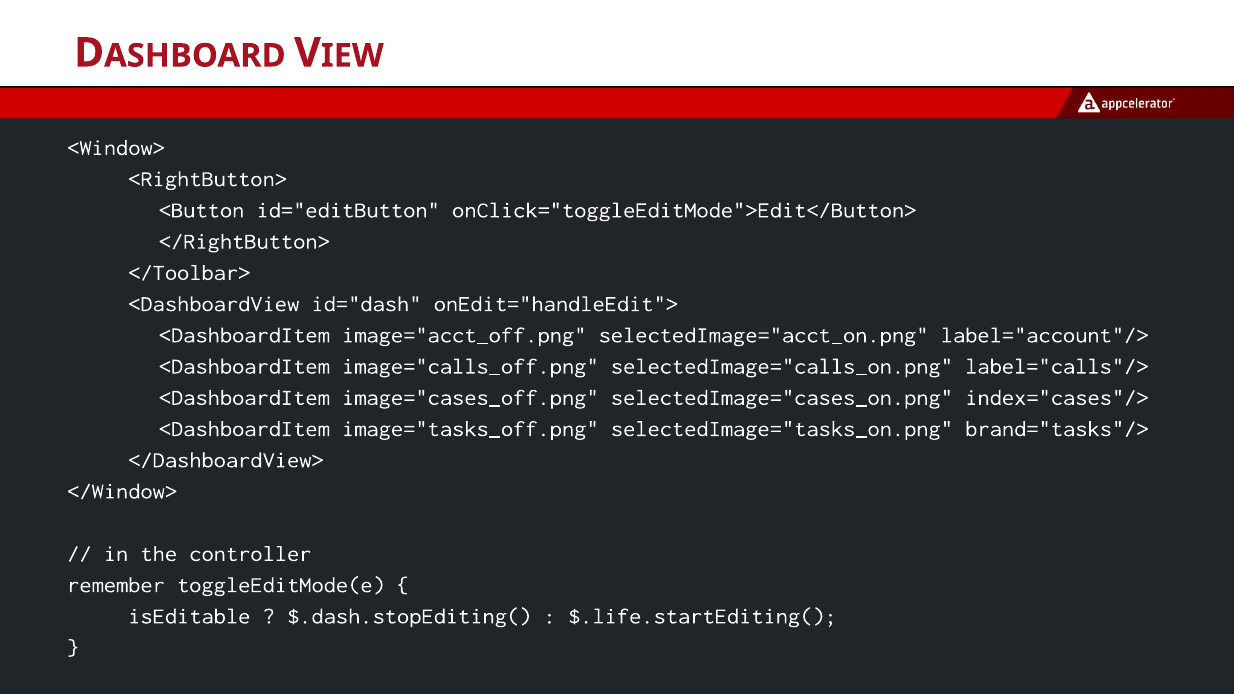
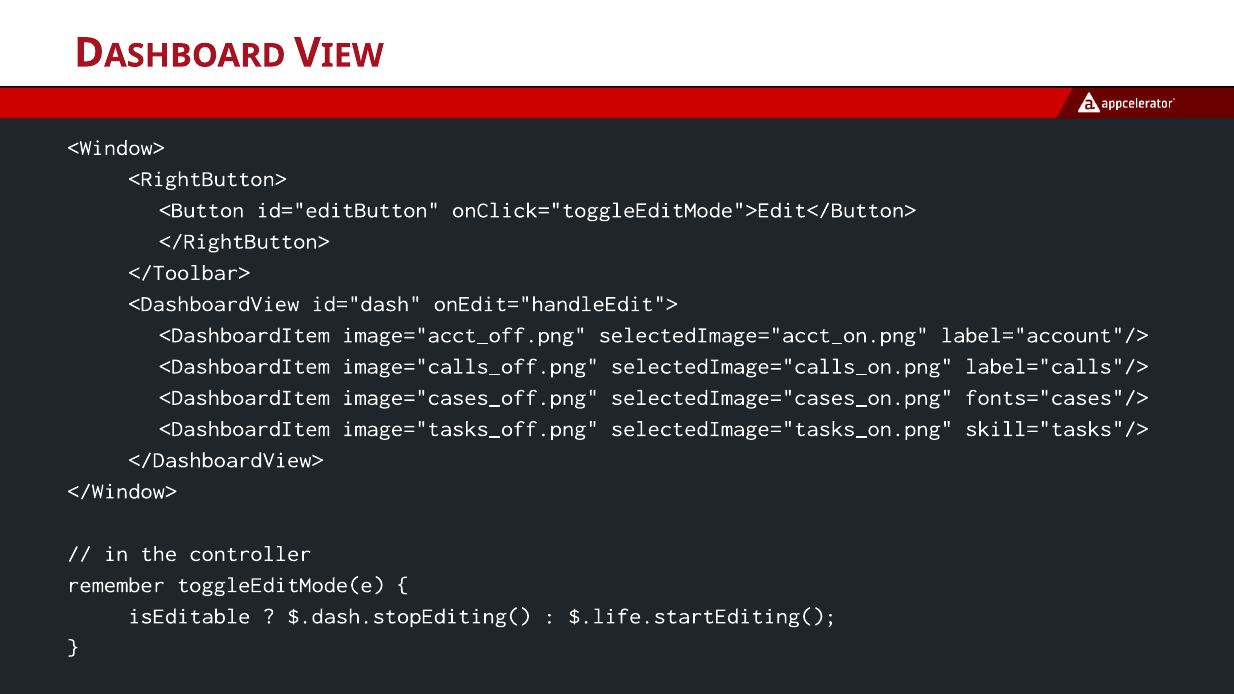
index="cases"/>: index="cases"/> -> fonts="cases"/>
brand="tasks"/>: brand="tasks"/> -> skill="tasks"/>
